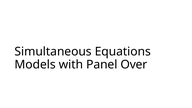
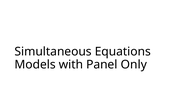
Over: Over -> Only
